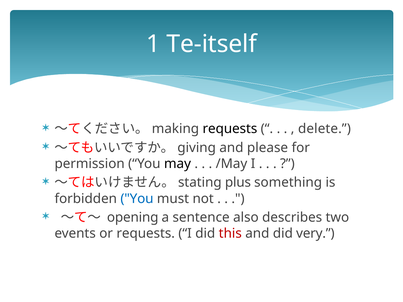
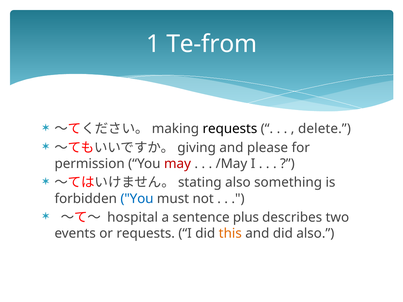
Te-itself: Te-itself -> Te-from
may colour: black -> red
plus at (238, 183): plus -> also
opening: opening -> hospital
also: also -> plus
this colour: red -> orange
did very: very -> also
